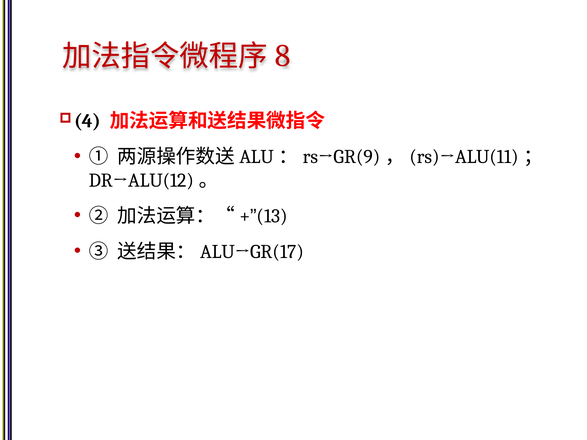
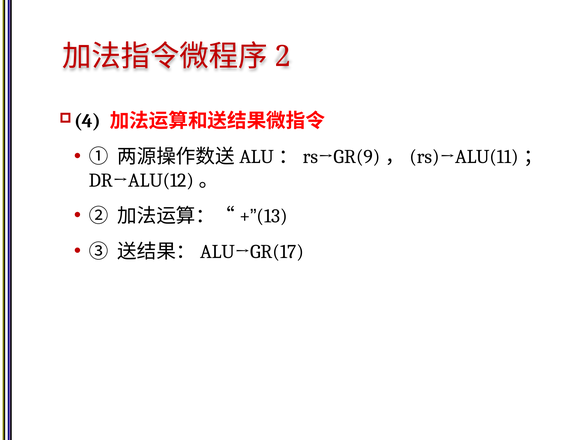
8: 8 -> 2
